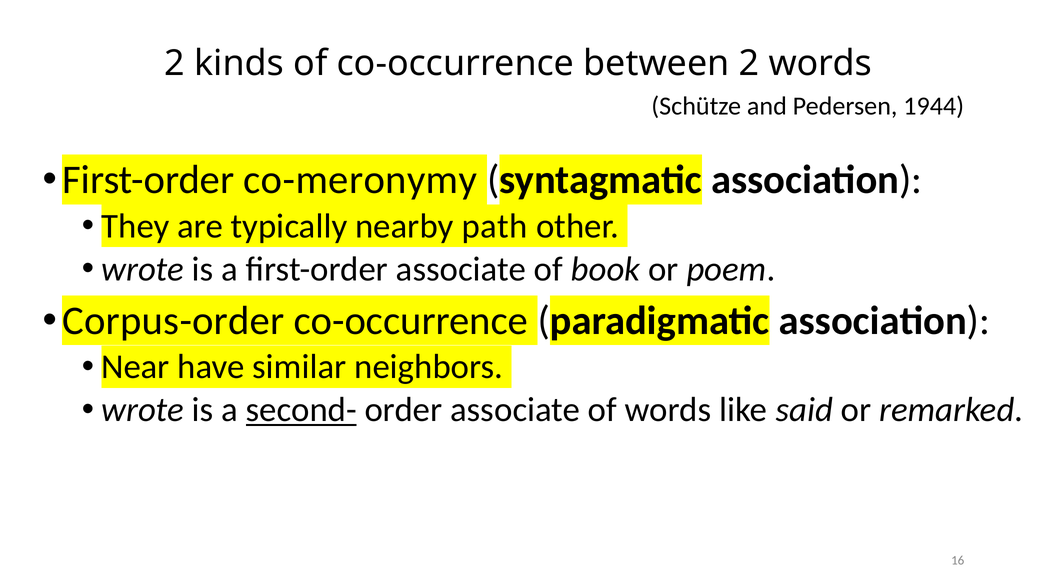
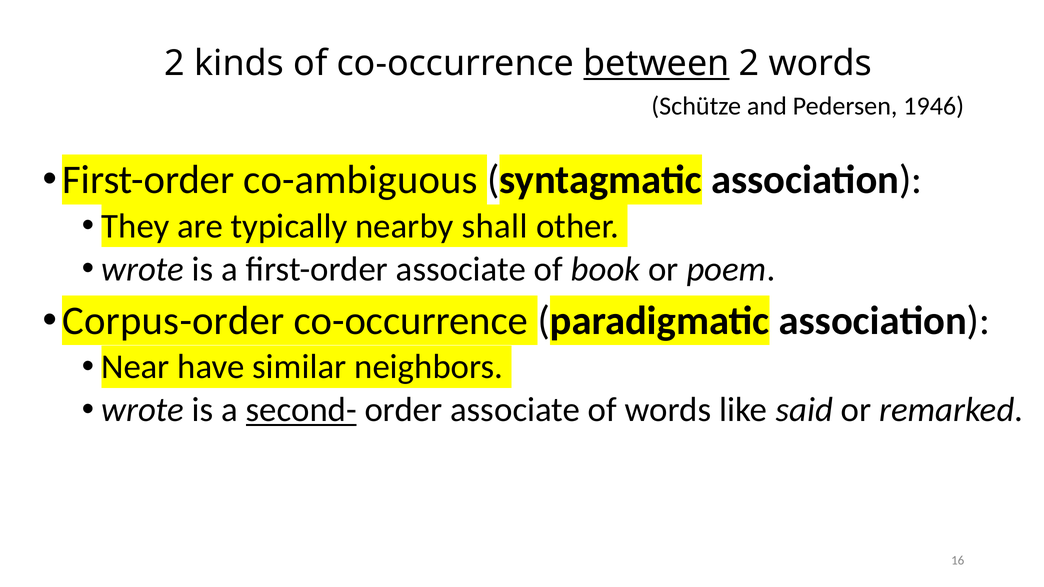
between underline: none -> present
1944: 1944 -> 1946
co-meronymy: co-meronymy -> co-ambiguous
path: path -> shall
